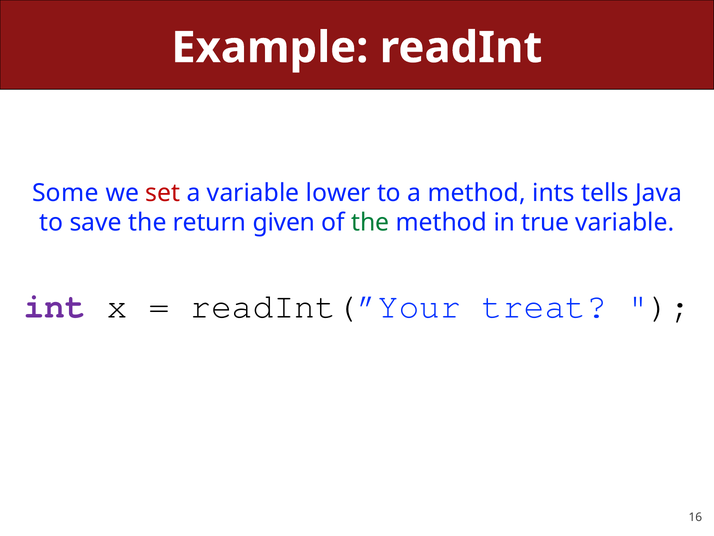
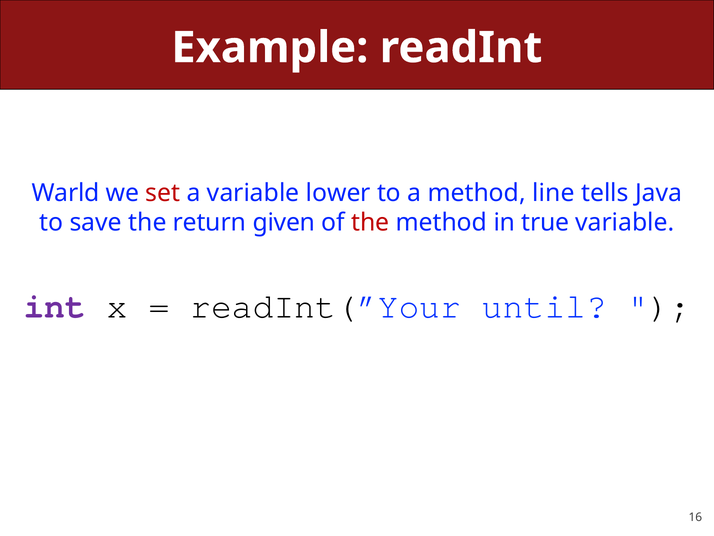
Some: Some -> Warld
ints: ints -> line
the at (370, 222) colour: green -> red
treat: treat -> until
